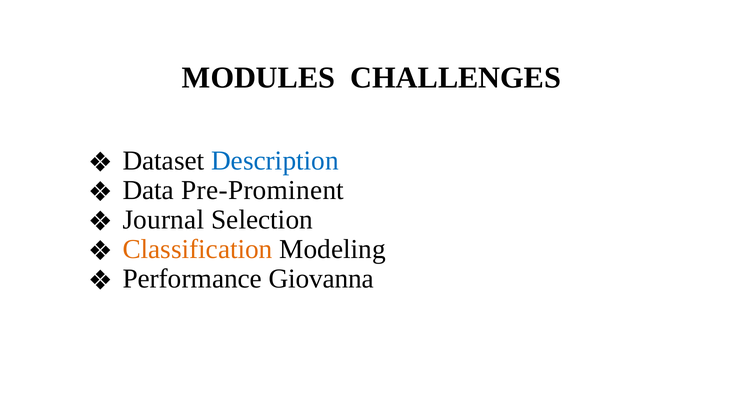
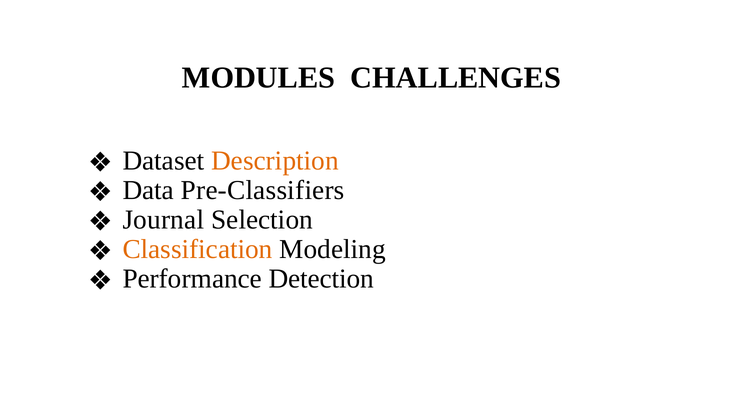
Description colour: blue -> orange
Pre-Prominent: Pre-Prominent -> Pre-Classifiers
Giovanna: Giovanna -> Detection
